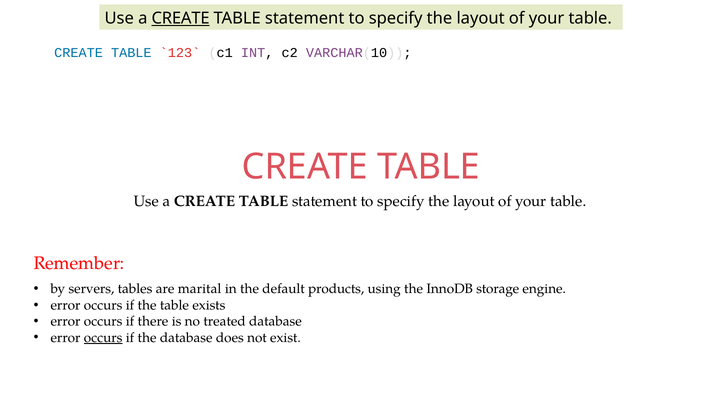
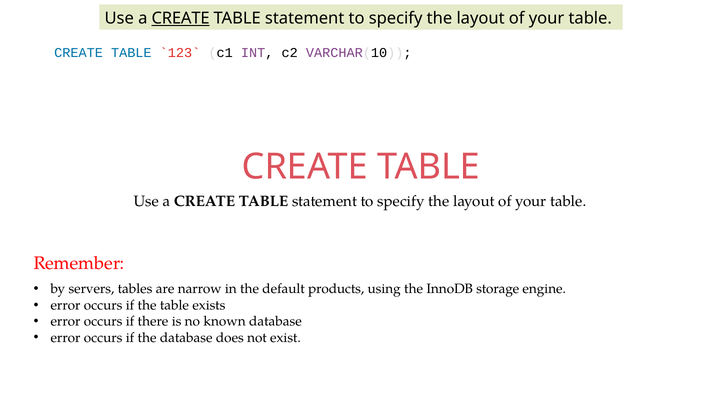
marital: marital -> narrow
treated: treated -> known
occurs at (103, 338) underline: present -> none
